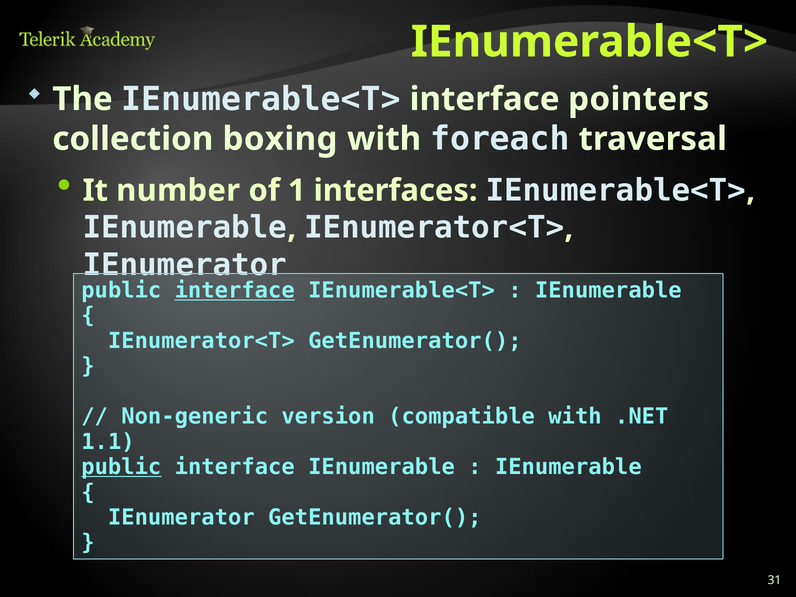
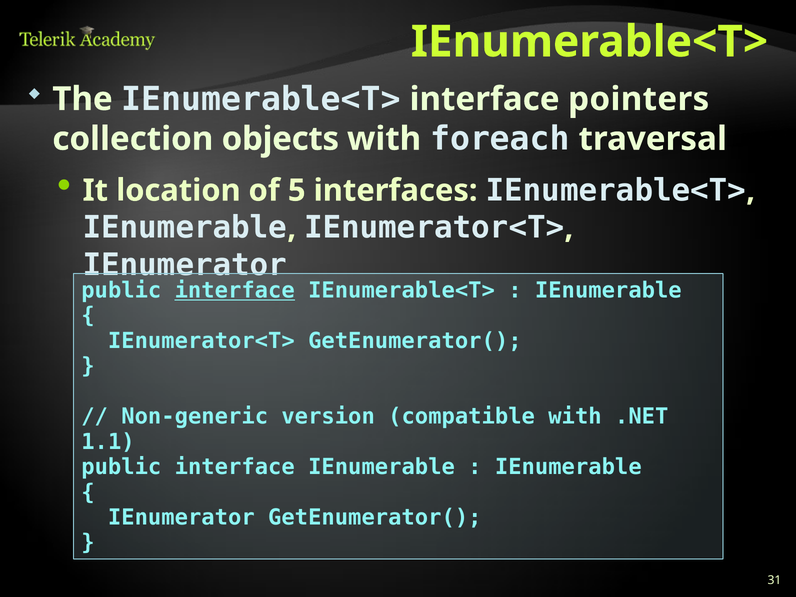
boxing: boxing -> objects
number: number -> location
1: 1 -> 5
public at (121, 467) underline: present -> none
